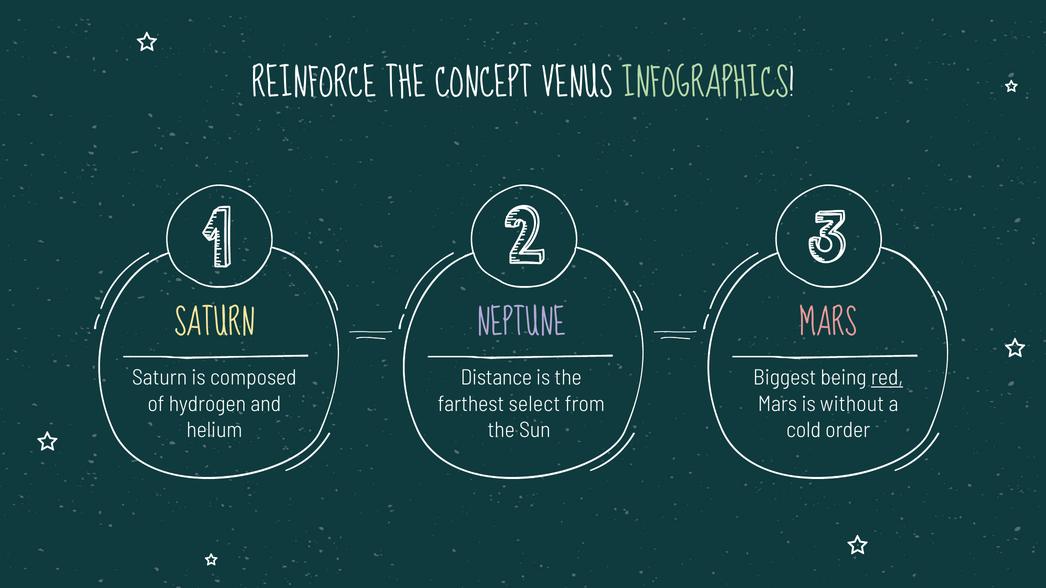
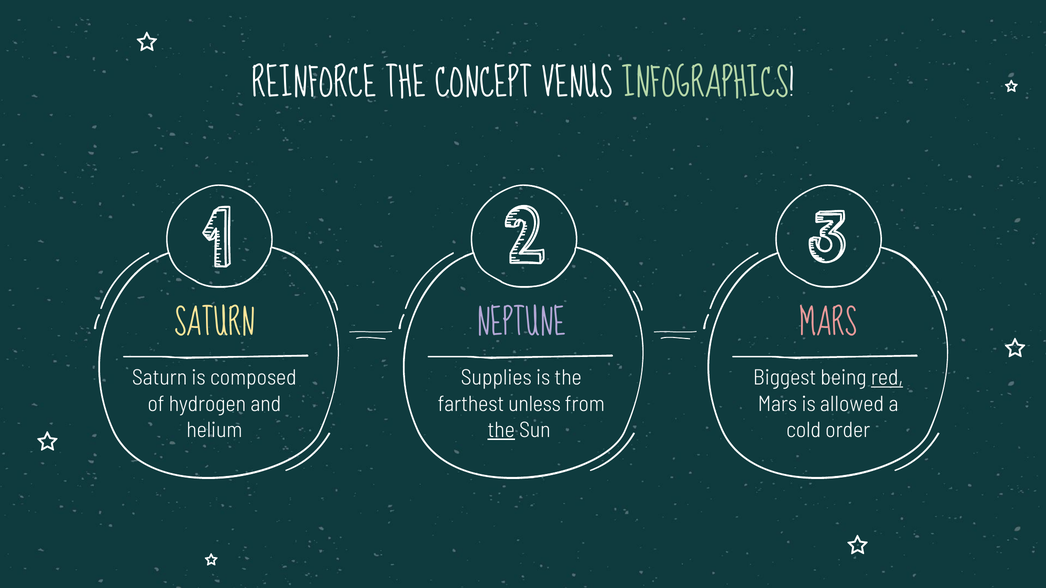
Distance: Distance -> Supplies
select: select -> unless
without: without -> allowed
the at (501, 430) underline: none -> present
